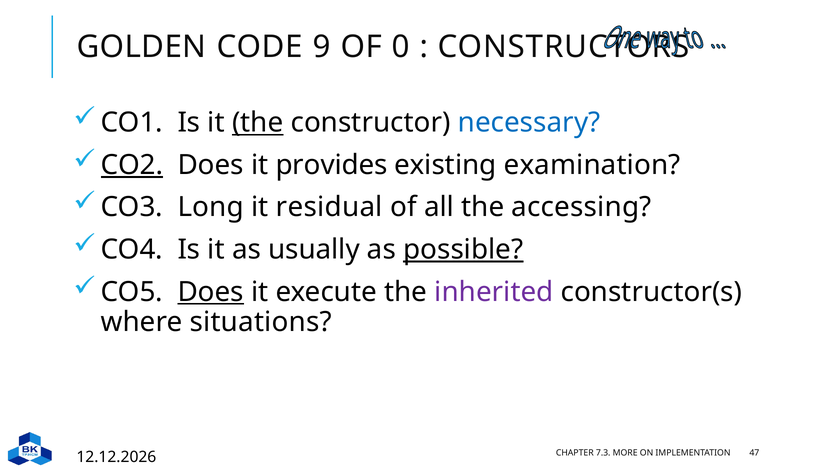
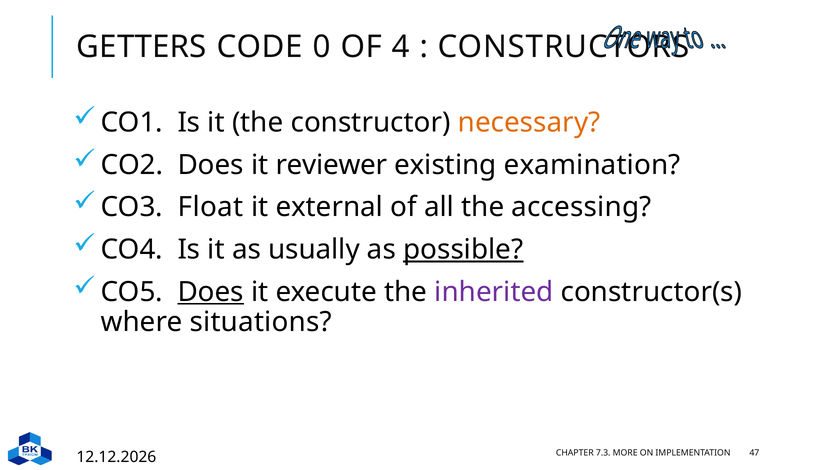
GOLDEN: GOLDEN -> GETTERS
9: 9 -> 0
0: 0 -> 4
the at (258, 123) underline: present -> none
necessary colour: blue -> orange
CO2 underline: present -> none
provides: provides -> reviewer
Long: Long -> Float
residual: residual -> external
